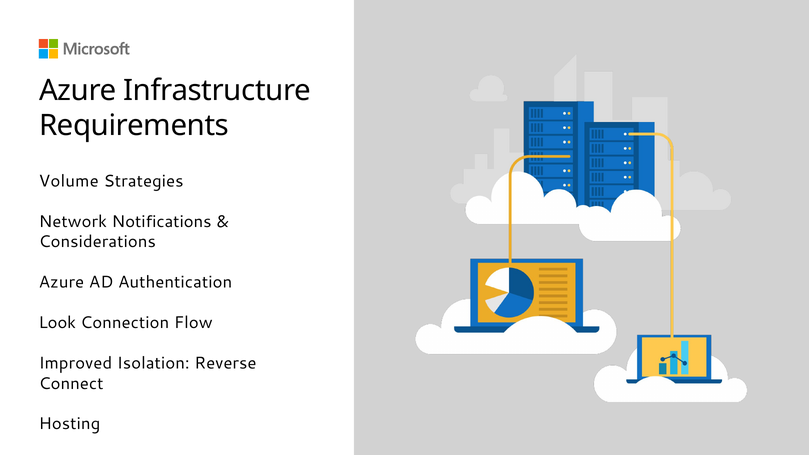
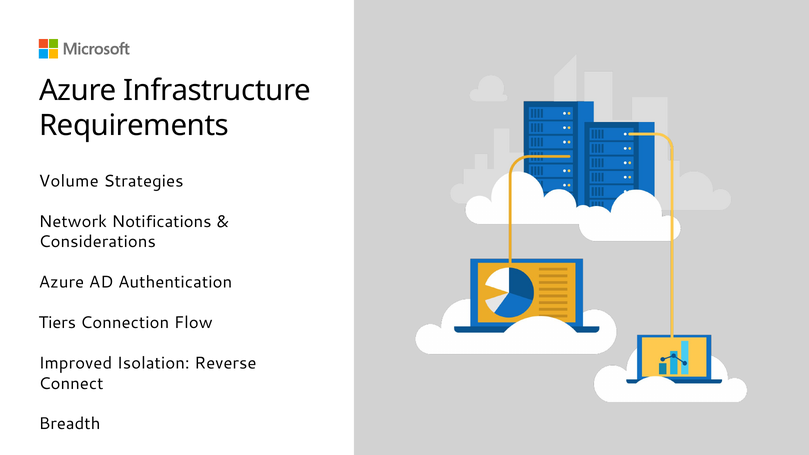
Look: Look -> Tiers
Hosting: Hosting -> Breadth
